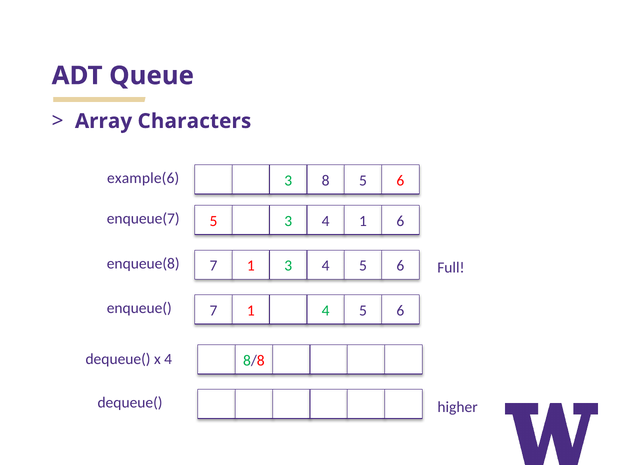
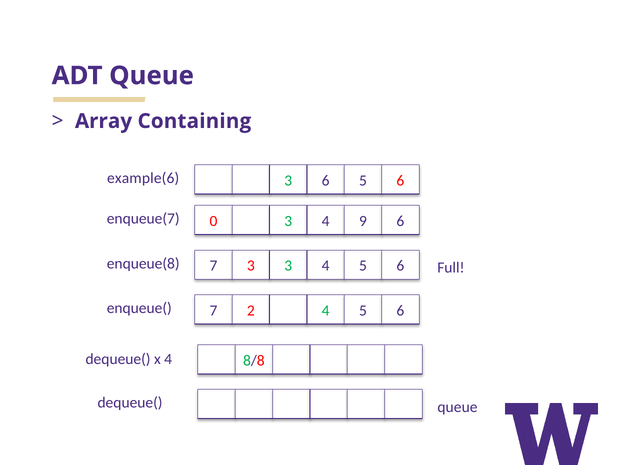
Characters: Characters -> Containing
3 8: 8 -> 6
enqueue(7 5: 5 -> 0
4 1: 1 -> 9
enqueue(8 7 1: 1 -> 3
1 at (251, 311): 1 -> 2
dequeue( higher: higher -> queue
